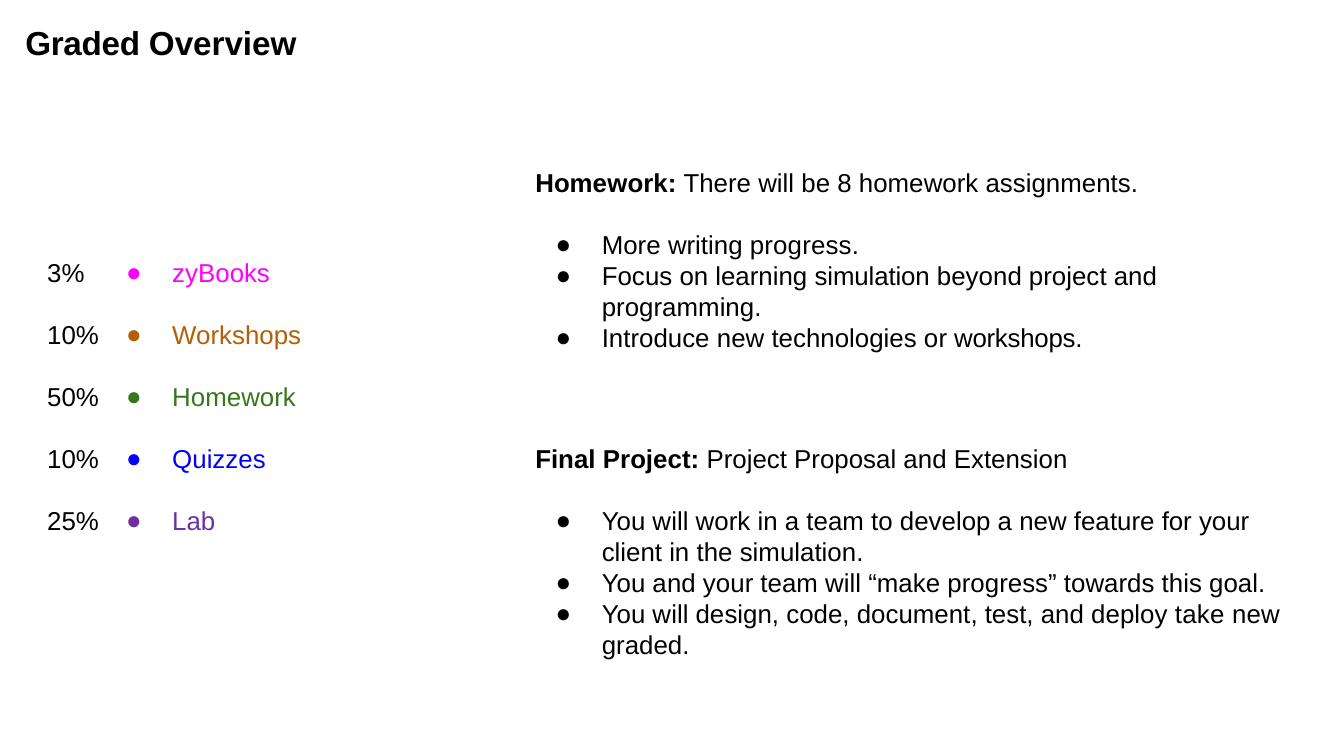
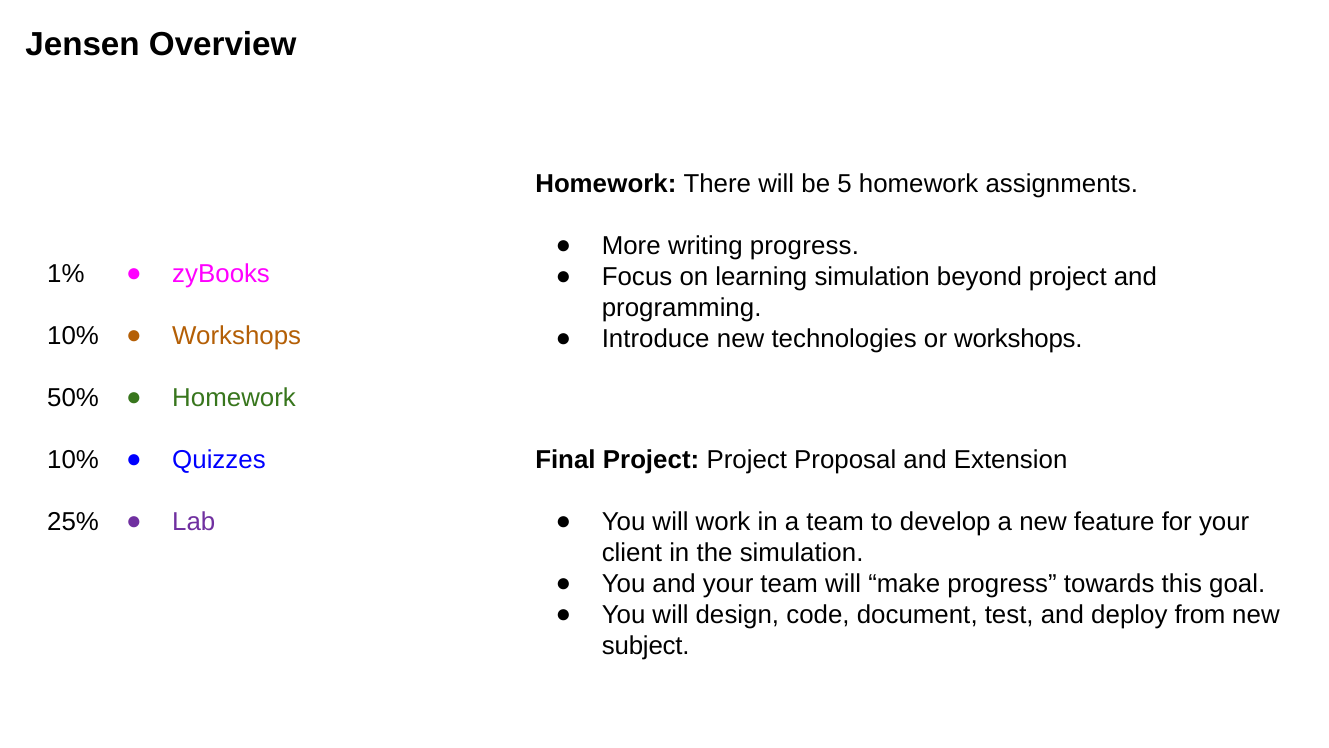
Graded at (83, 45): Graded -> Jensen
8: 8 -> 5
3%: 3% -> 1%
take: take -> from
graded at (646, 646): graded -> subject
